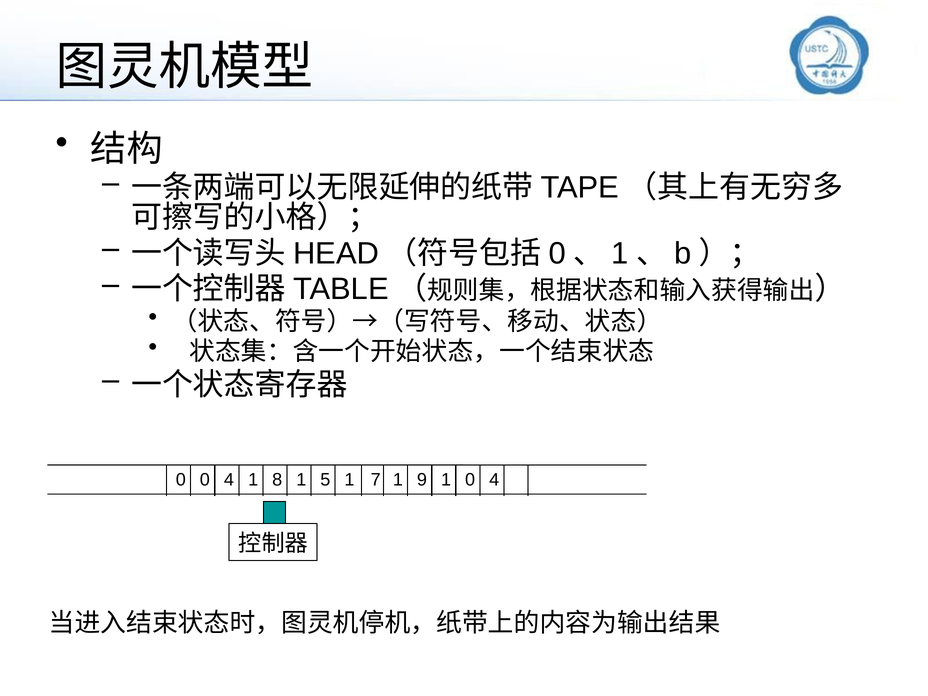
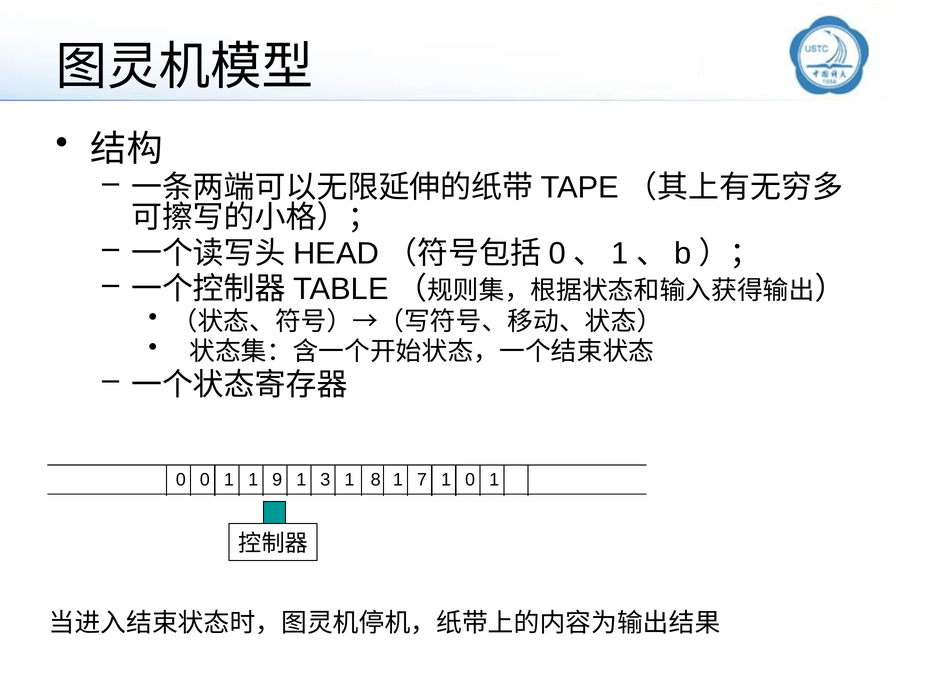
0 0 4: 4 -> 1
8: 8 -> 9
5: 5 -> 3
7: 7 -> 8
9: 9 -> 7
1 0 4: 4 -> 1
